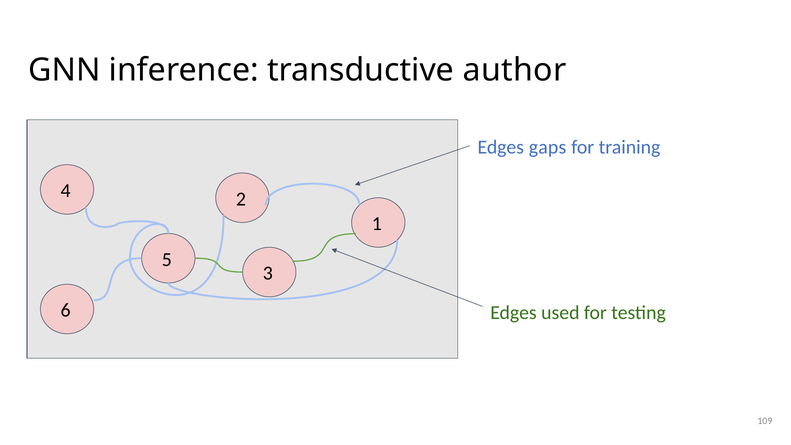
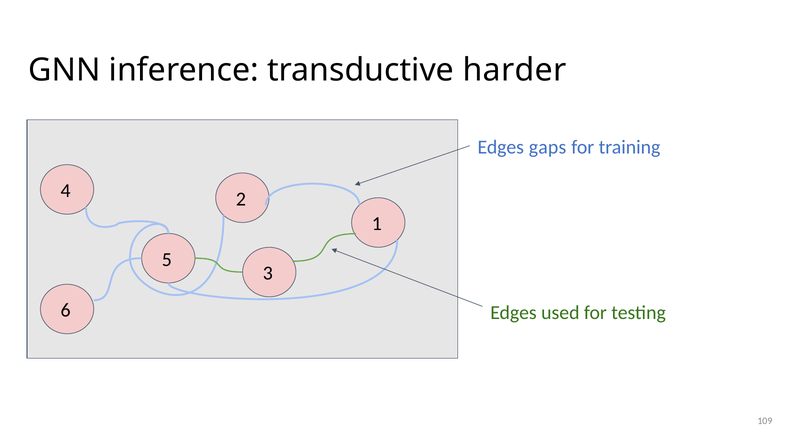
author: author -> harder
